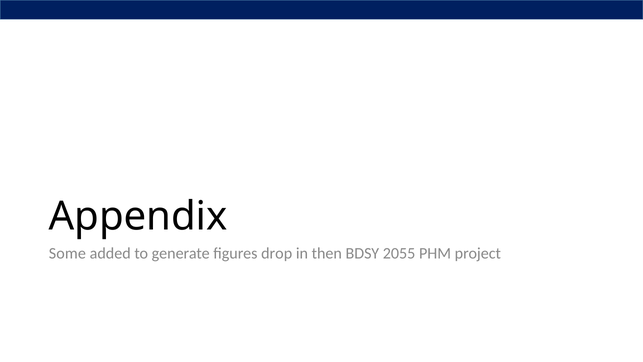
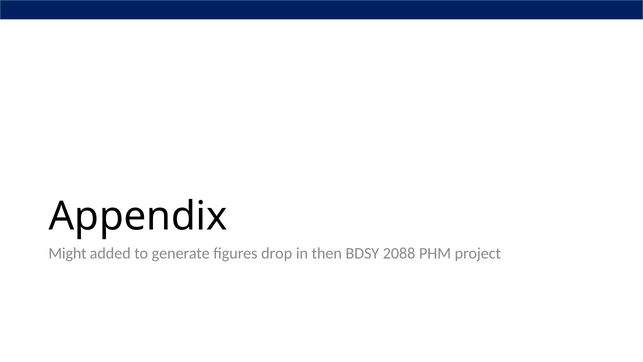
Some: Some -> Might
2055: 2055 -> 2088
